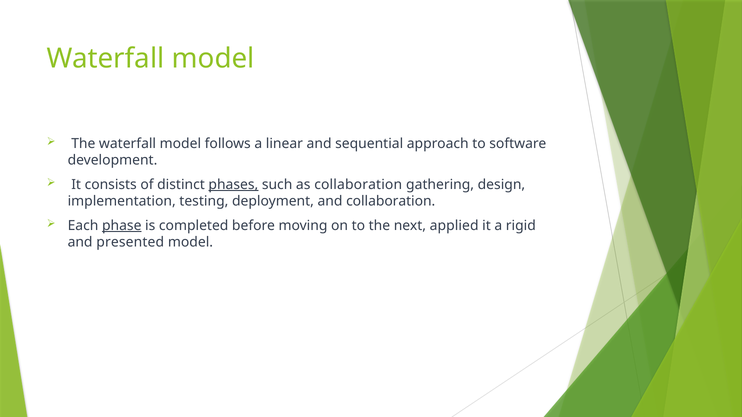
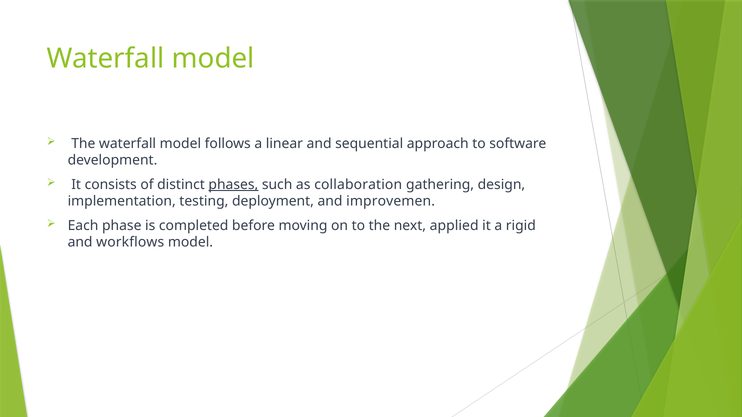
and collaboration: collaboration -> improvemen
phase underline: present -> none
presented: presented -> workflows
